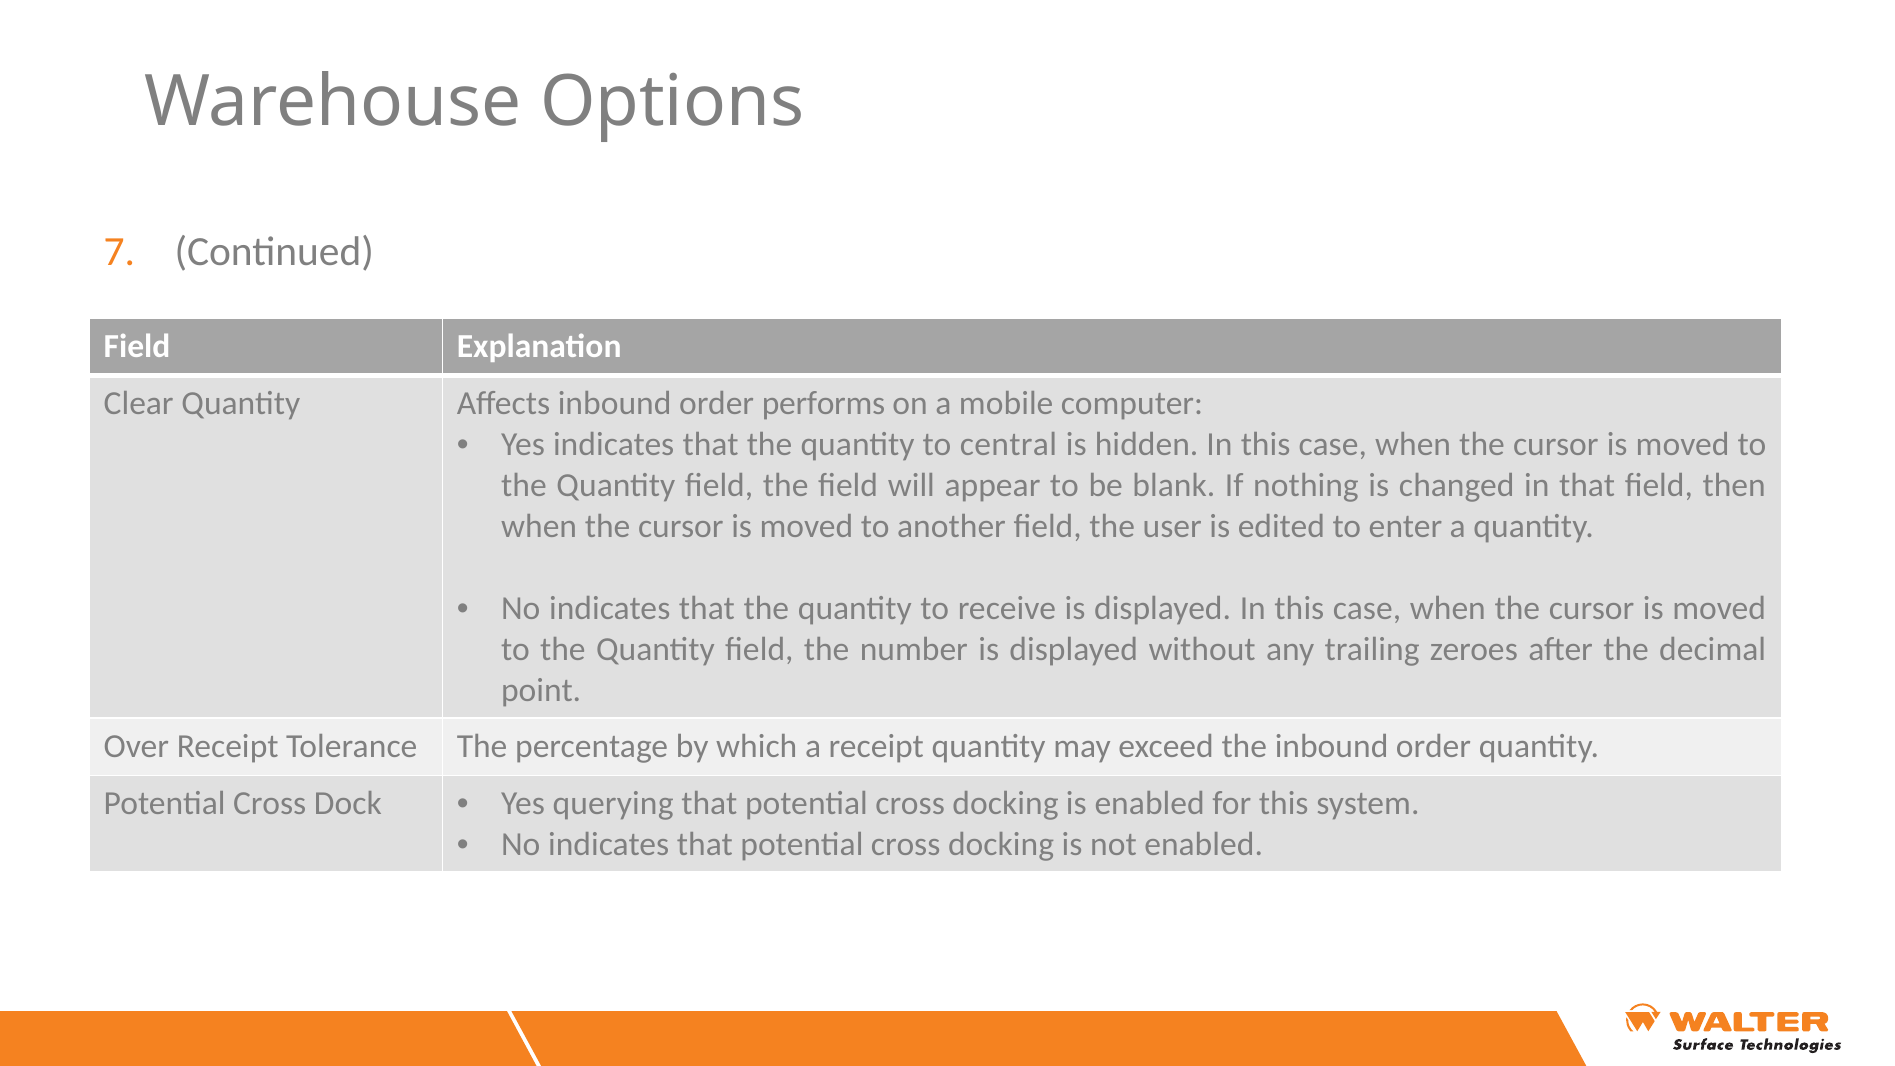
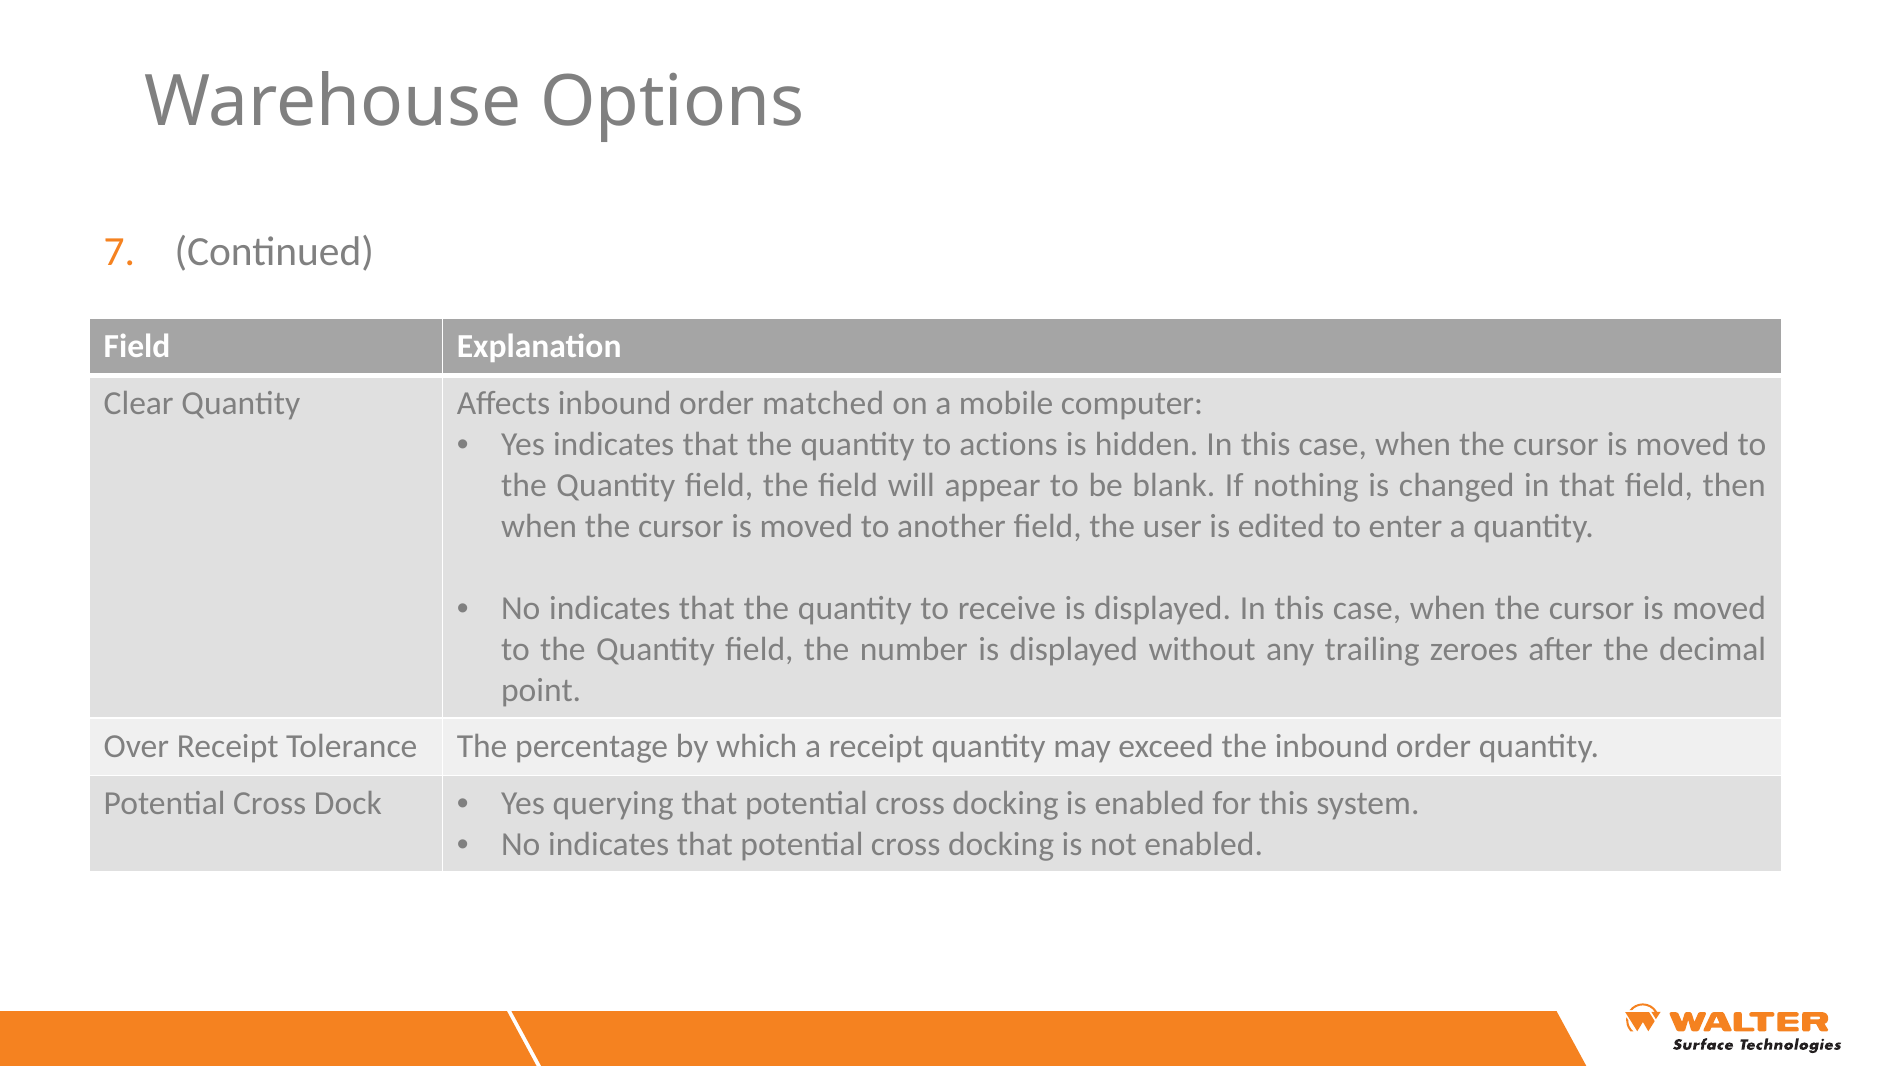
performs: performs -> matched
central: central -> actions
